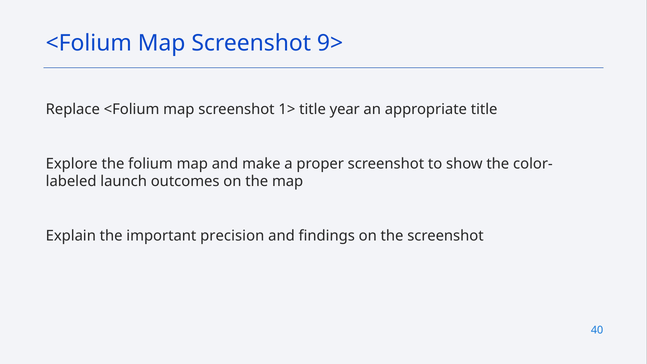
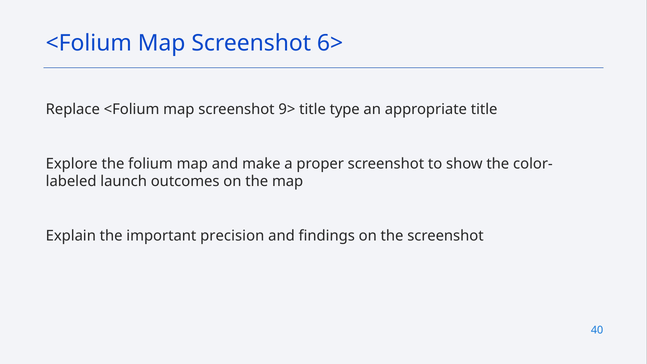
9>: 9> -> 6>
1>: 1> -> 9>
year: year -> type
